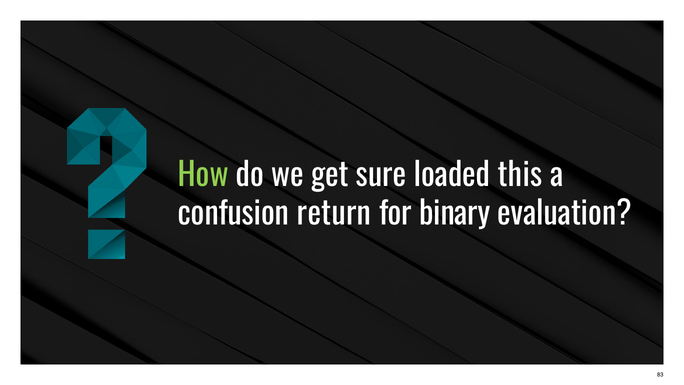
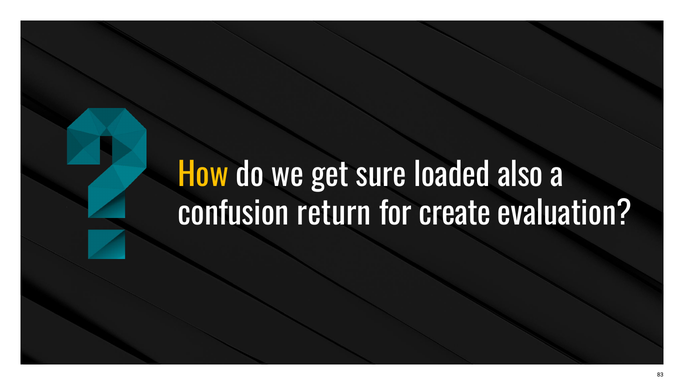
How colour: light green -> yellow
this: this -> also
binary: binary -> create
